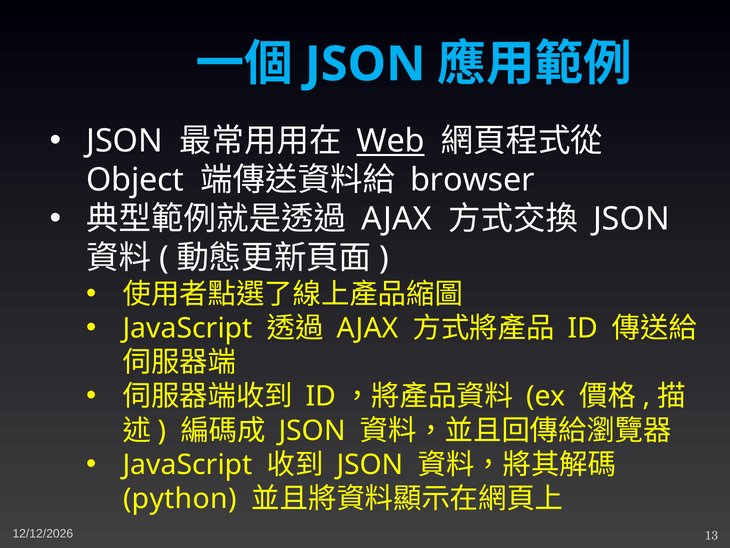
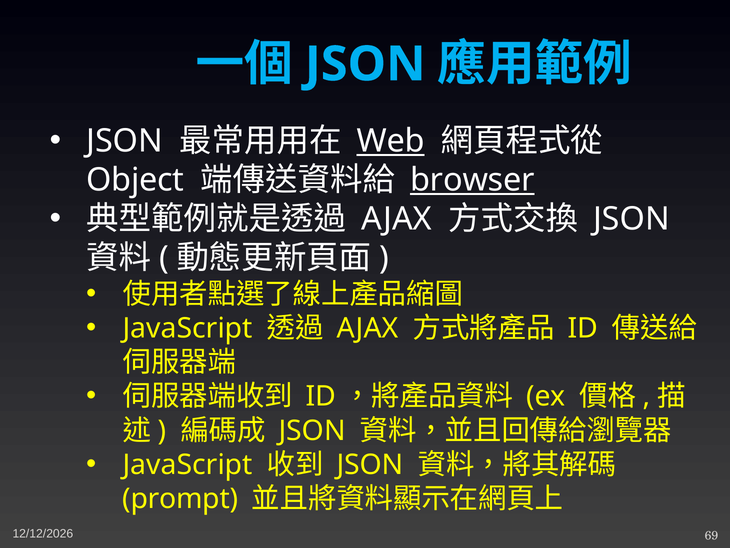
browser underline: none -> present
python: python -> prompt
13: 13 -> 69
